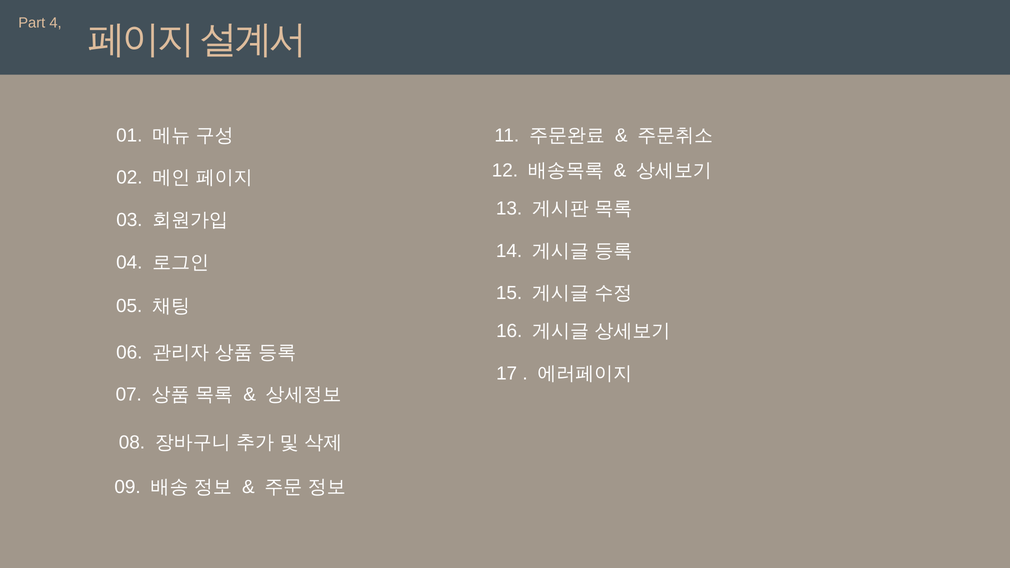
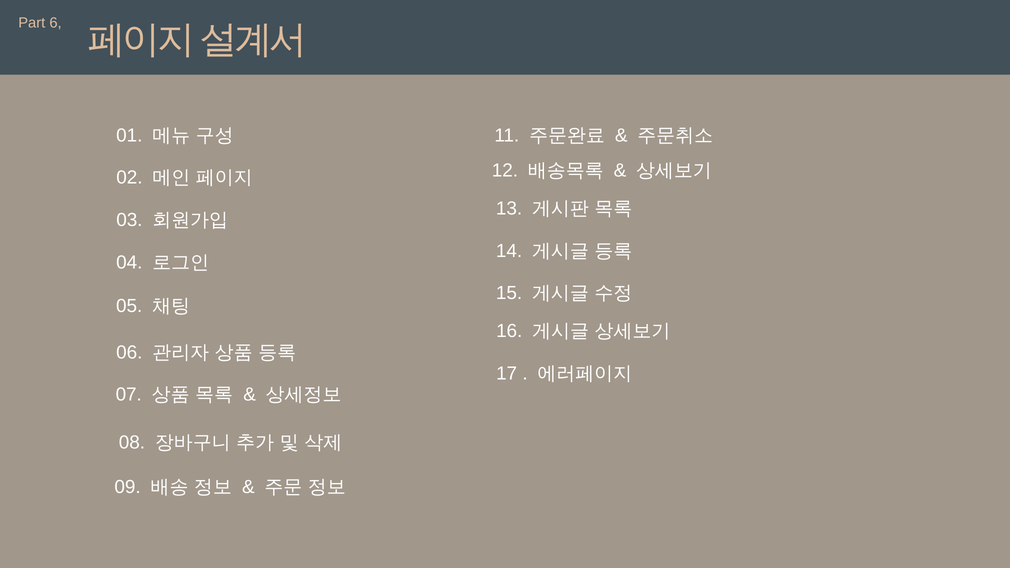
4: 4 -> 6
